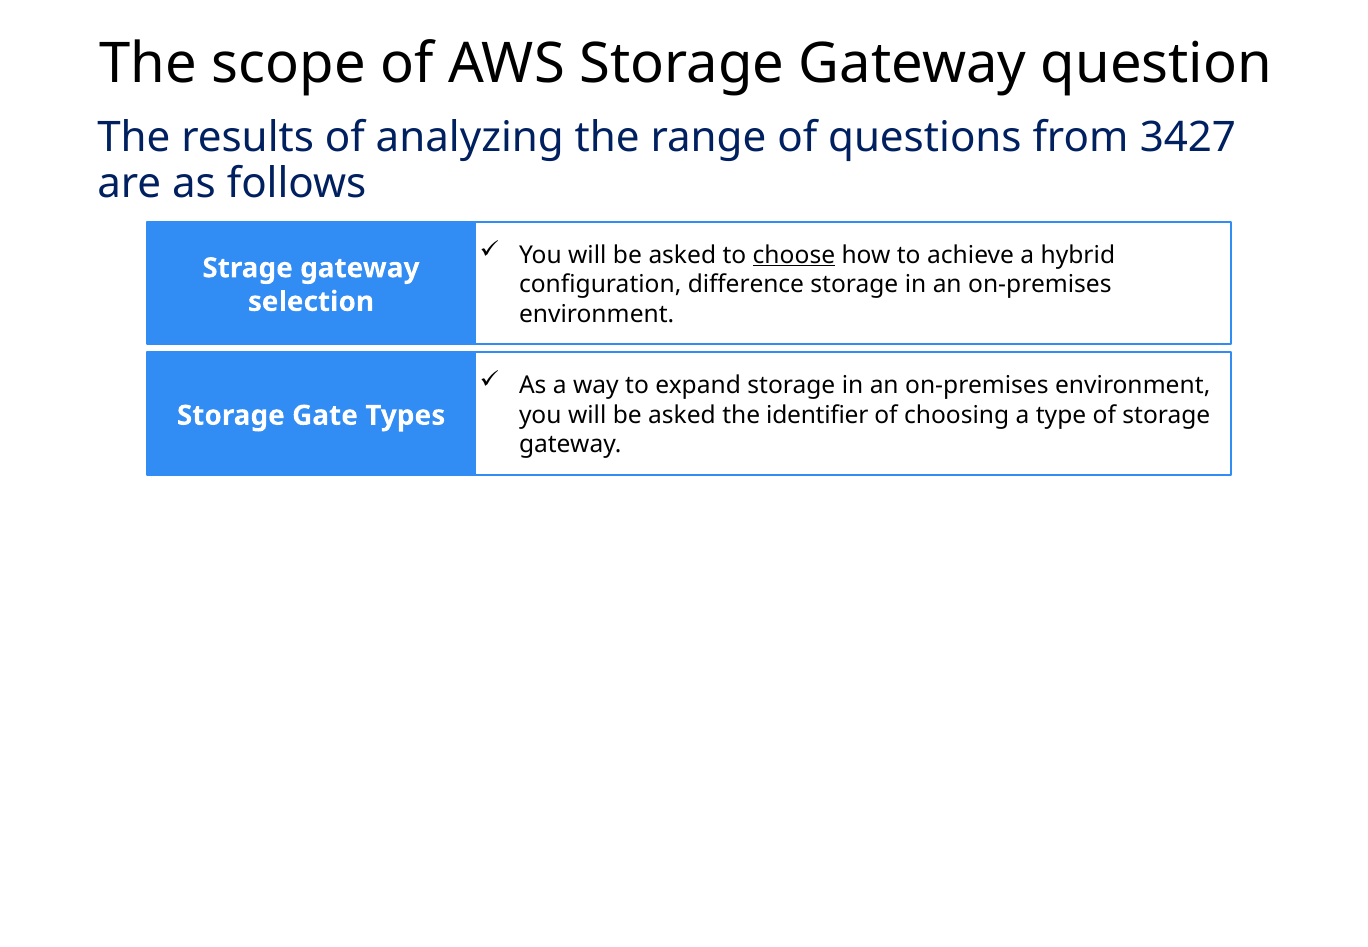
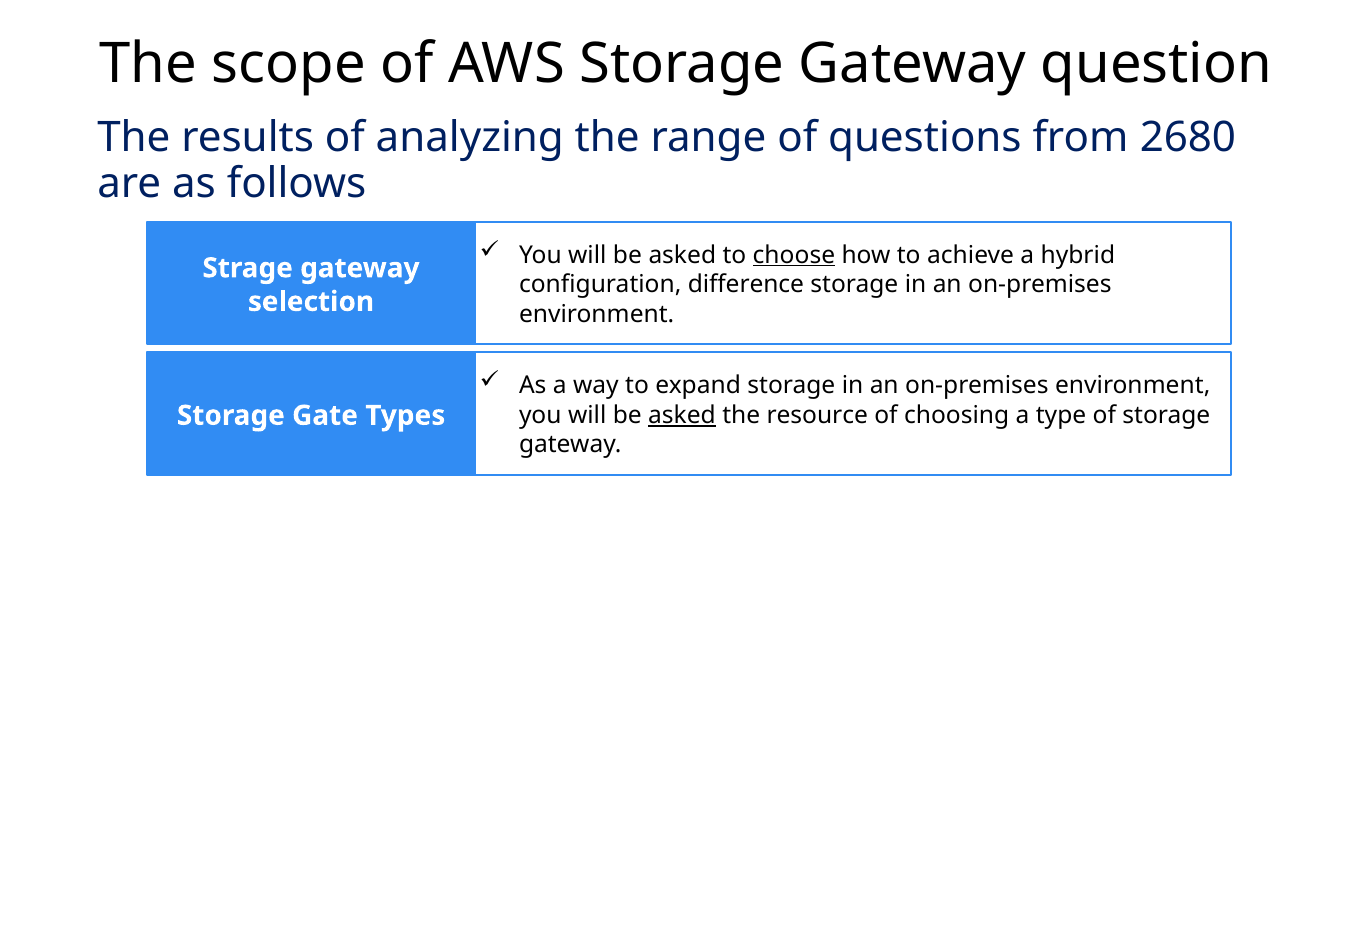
3427: 3427 -> 2680
asked at (682, 415) underline: none -> present
identifier: identifier -> resource
